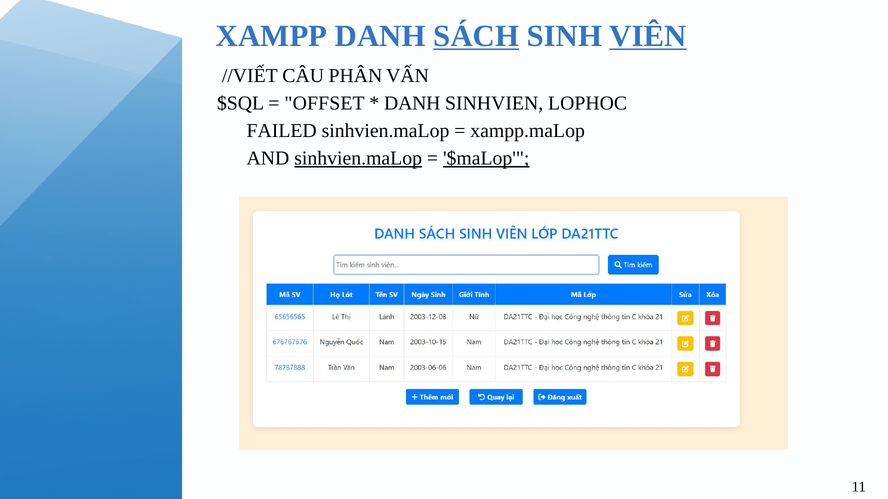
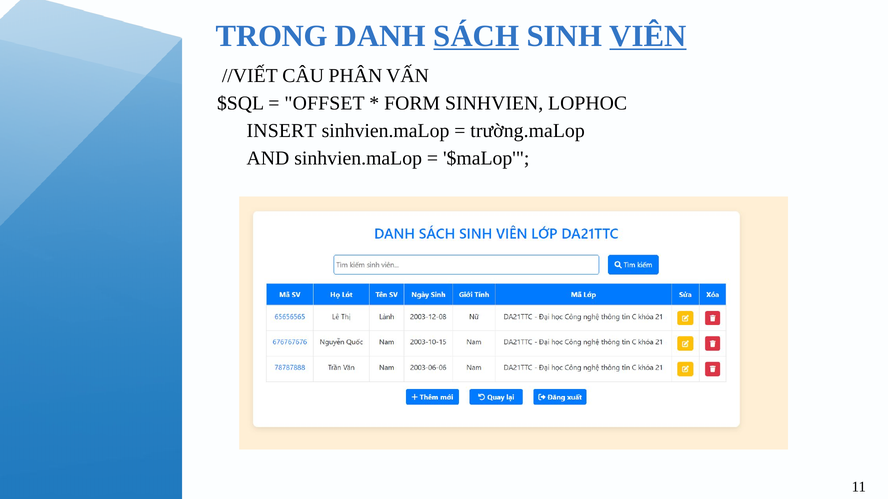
XAMPP: XAMPP -> TRONG
DANH at (412, 103): DANH -> FORM
FAILED: FAILED -> INSERT
xampp.maLop: xampp.maLop -> trường.maLop
sinhvien.maLop at (358, 159) underline: present -> none
$maLop underline: present -> none
